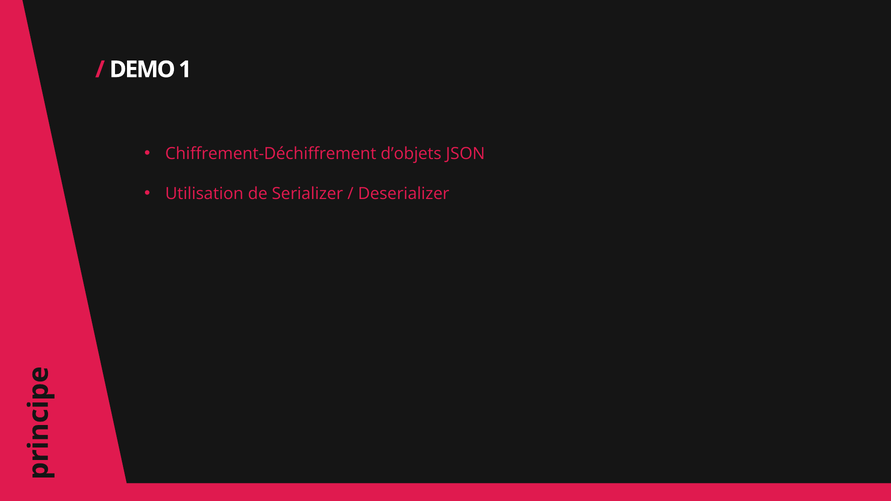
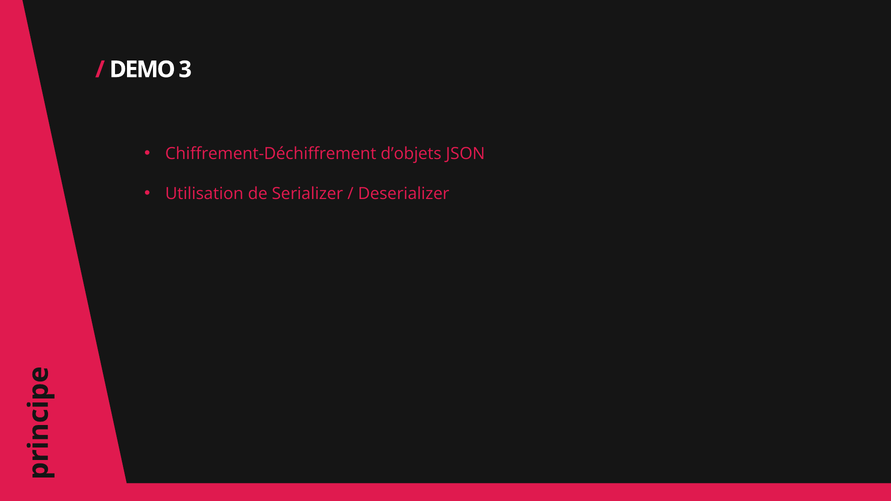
1: 1 -> 3
